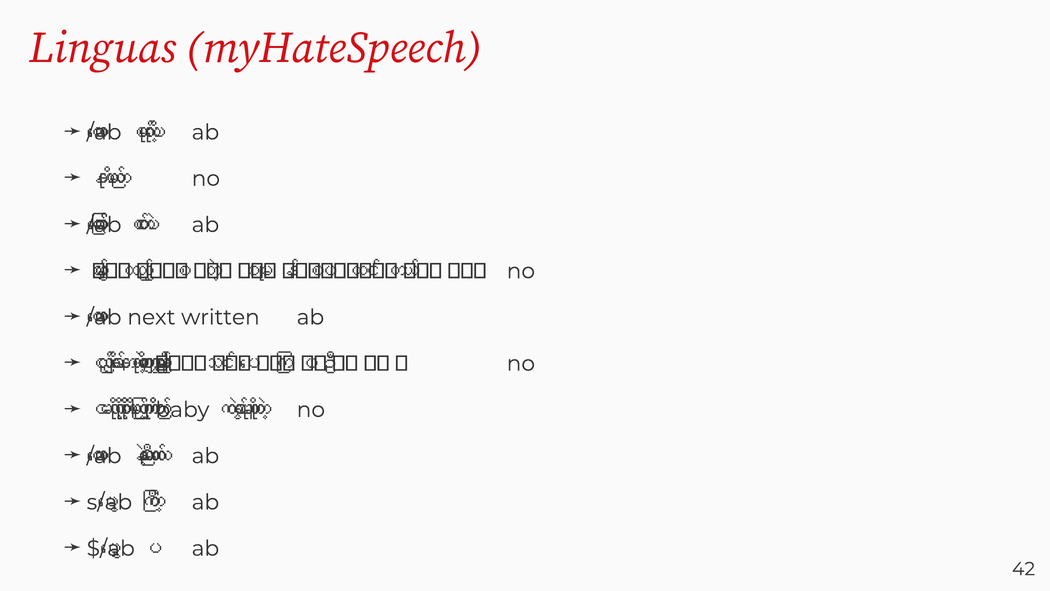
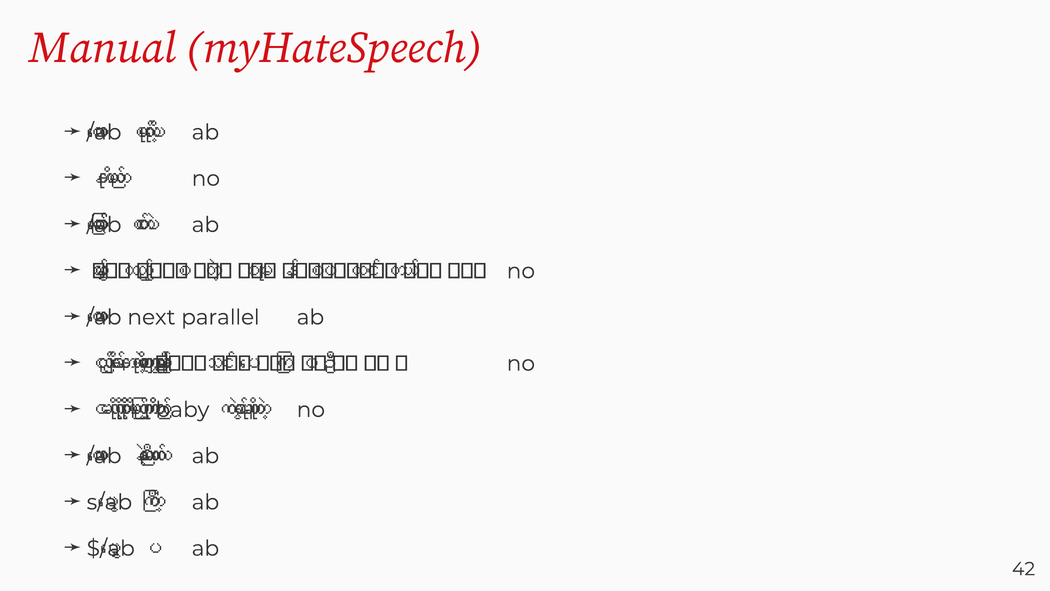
Linguas: Linguas -> Manual
written: written -> parallel
